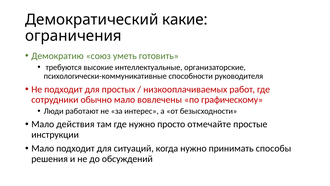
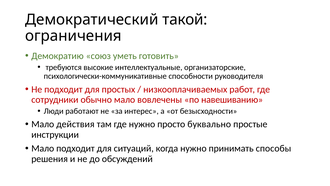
какие: какие -> такой
графическому: графическому -> навешиванию
отмечайте: отмечайте -> буквально
